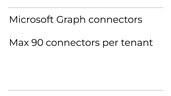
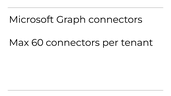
90: 90 -> 60
